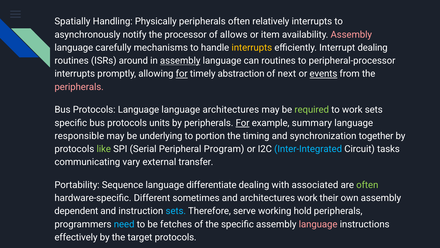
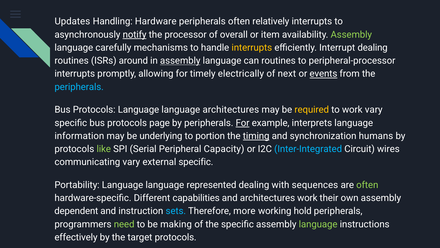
Spatially: Spatially -> Updates
Handling Physically: Physically -> Hardware
notify underline: none -> present
of allows: allows -> overall
Assembly at (351, 34) colour: pink -> light green
for at (182, 74) underline: present -> none
abstraction: abstraction -> electrically
peripherals at (79, 87) colour: pink -> light blue
required colour: light green -> yellow
work sets: sets -> vary
units: units -> page
summary: summary -> interprets
responsible: responsible -> information
timing underline: none -> present
together: together -> humans
Program: Program -> Capacity
tasks: tasks -> wires
external transfer: transfer -> specific
Portability Sequence: Sequence -> Language
differentiate: differentiate -> represented
associated: associated -> sequences
Different sometimes: sometimes -> capabilities
serve: serve -> more
need colour: light blue -> light green
fetches: fetches -> making
language at (318, 224) colour: pink -> light green
